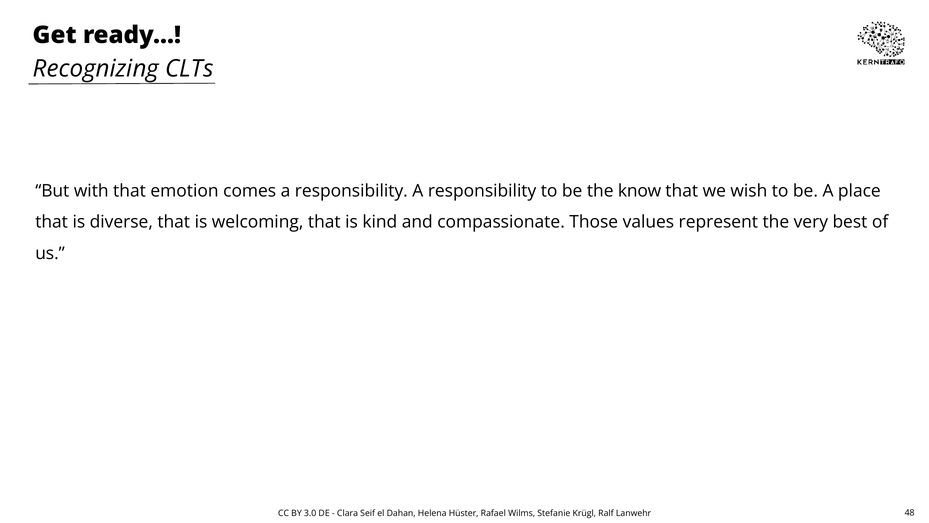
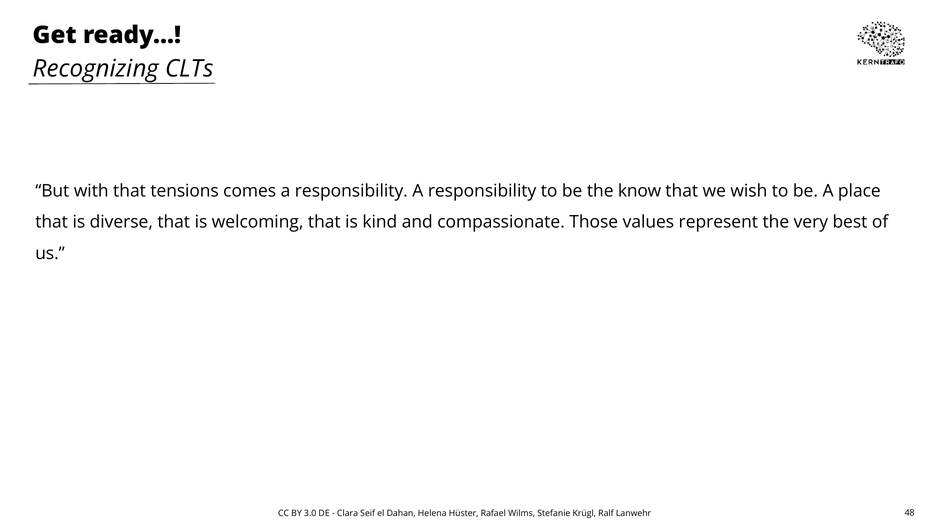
emotion: emotion -> tensions
